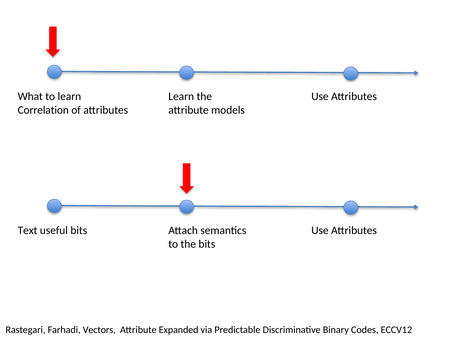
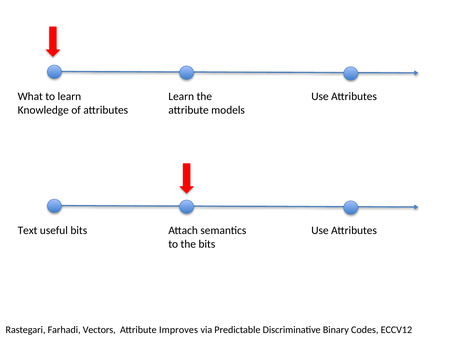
Correlation: Correlation -> Knowledge
Expanded: Expanded -> Improves
